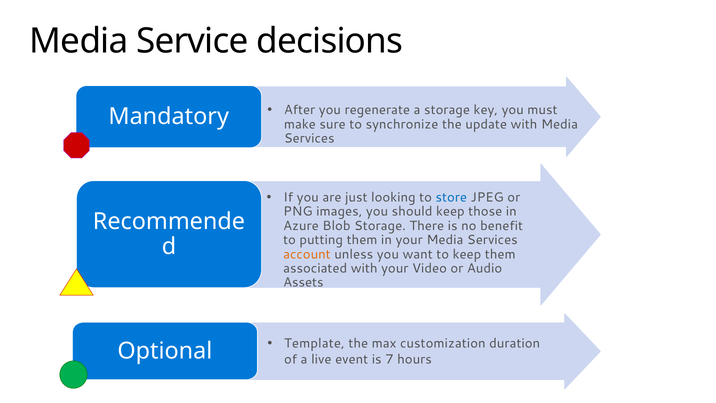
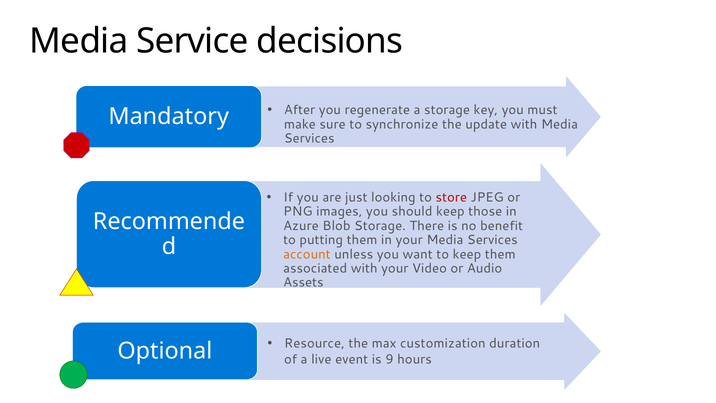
store colour: blue -> red
Template: Template -> Resource
7: 7 -> 9
